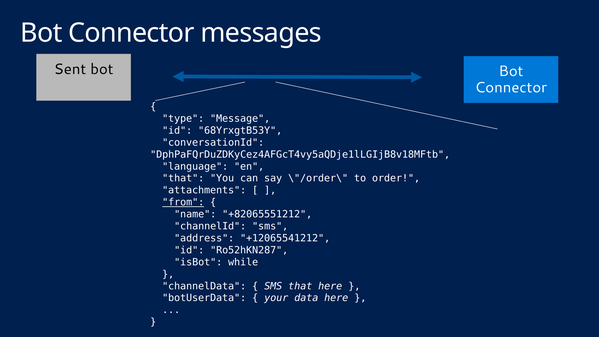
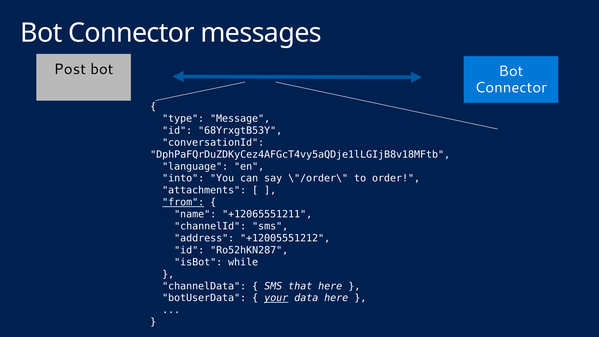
Sent: Sent -> Post
that at (183, 178): that -> into
+82065551212: +82065551212 -> +12065551211
+12065541212: +12065541212 -> +12005551212
your underline: none -> present
